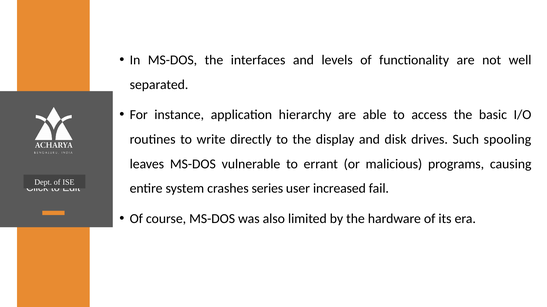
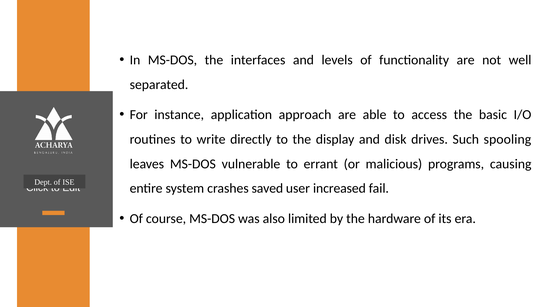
hierarchy: hierarchy -> approach
series: series -> saved
